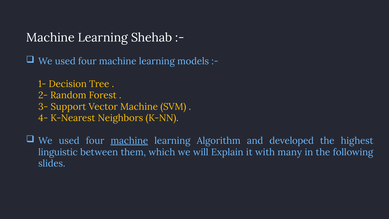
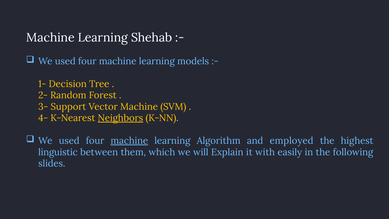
Neighbors underline: none -> present
developed: developed -> employed
many: many -> easily
